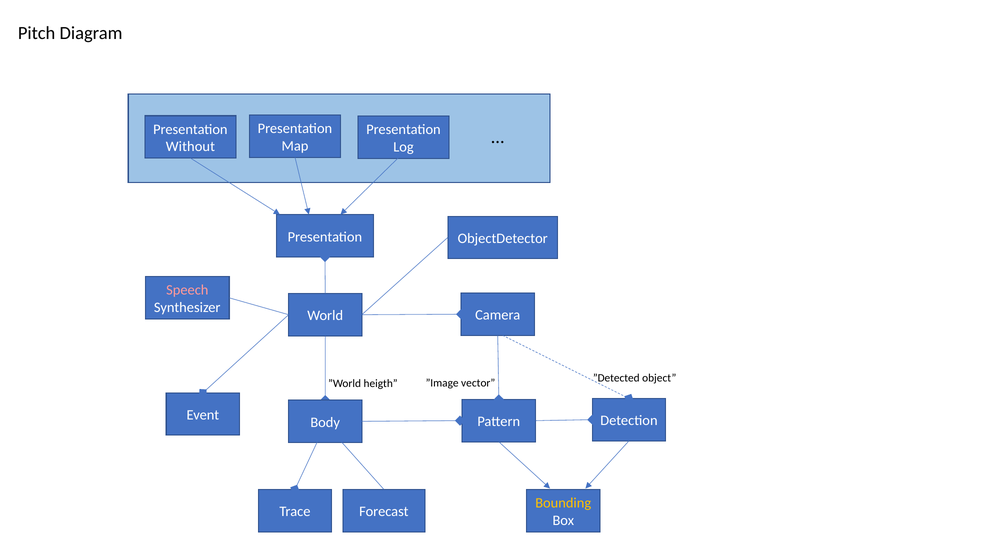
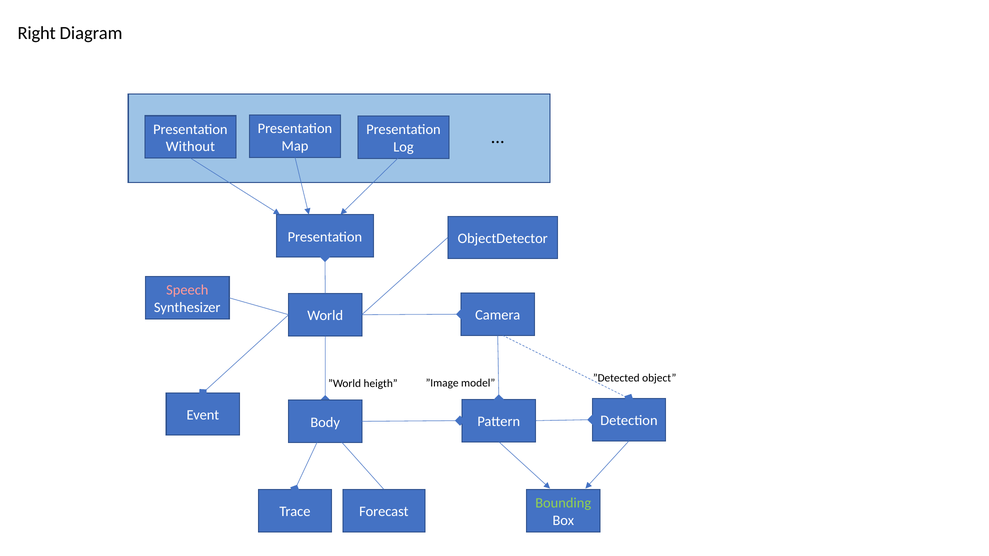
Pitch: Pitch -> Right
vector: vector -> model
Bounding colour: yellow -> light green
